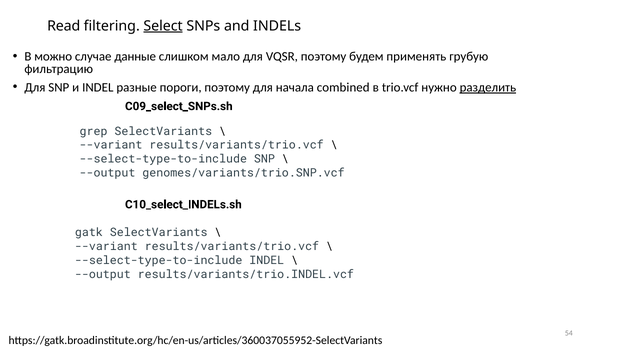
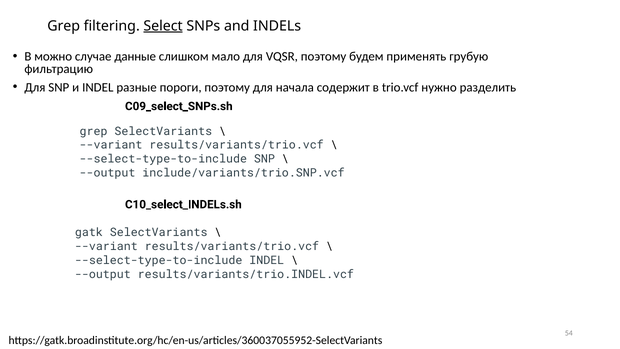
Read at (64, 26): Read -> Grep
combined: combined -> содержит
разделить underline: present -> none
genomes/variants/trio.SNP.vcf: genomes/variants/trio.SNP.vcf -> include/variants/trio.SNP.vcf
